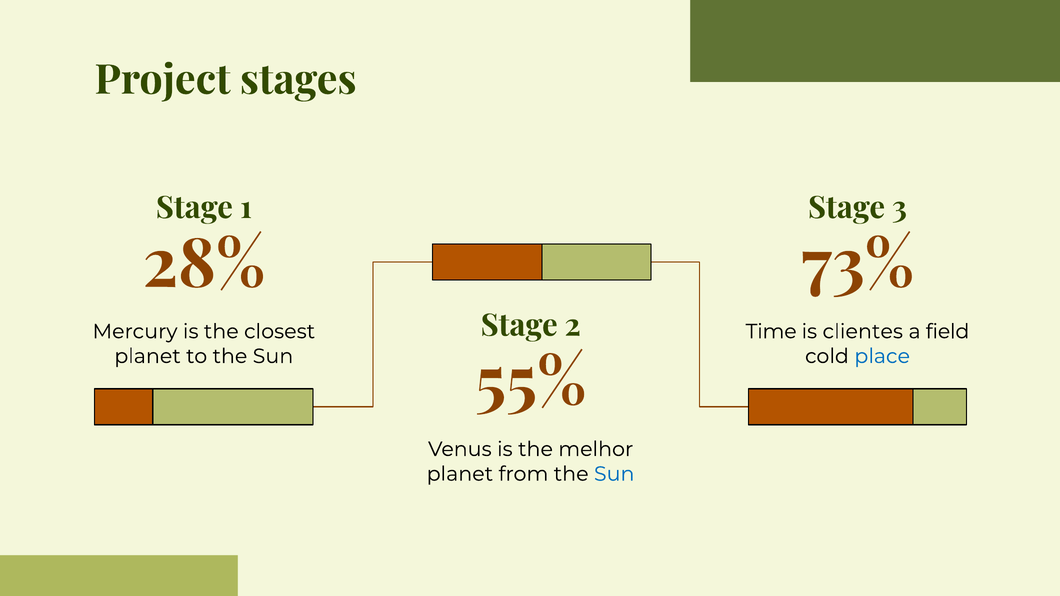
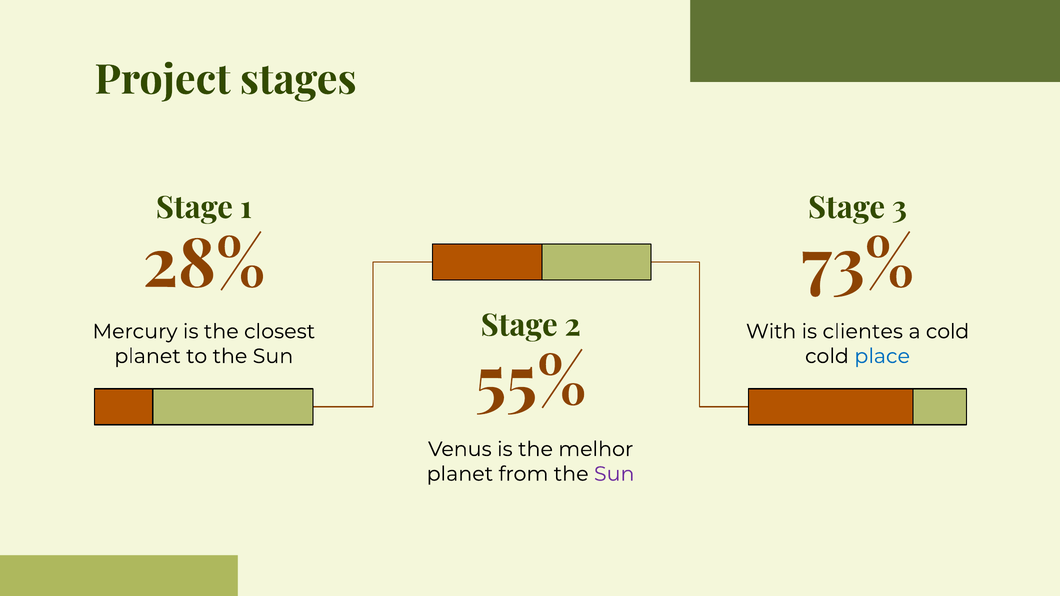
Time: Time -> With
a field: field -> cold
Sun at (614, 474) colour: blue -> purple
